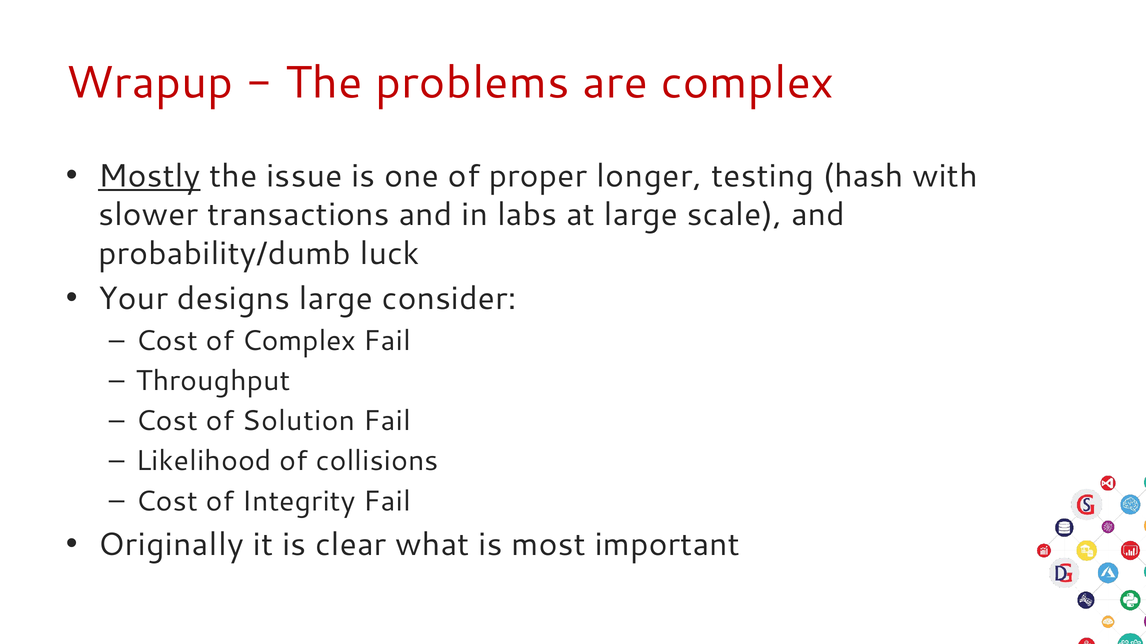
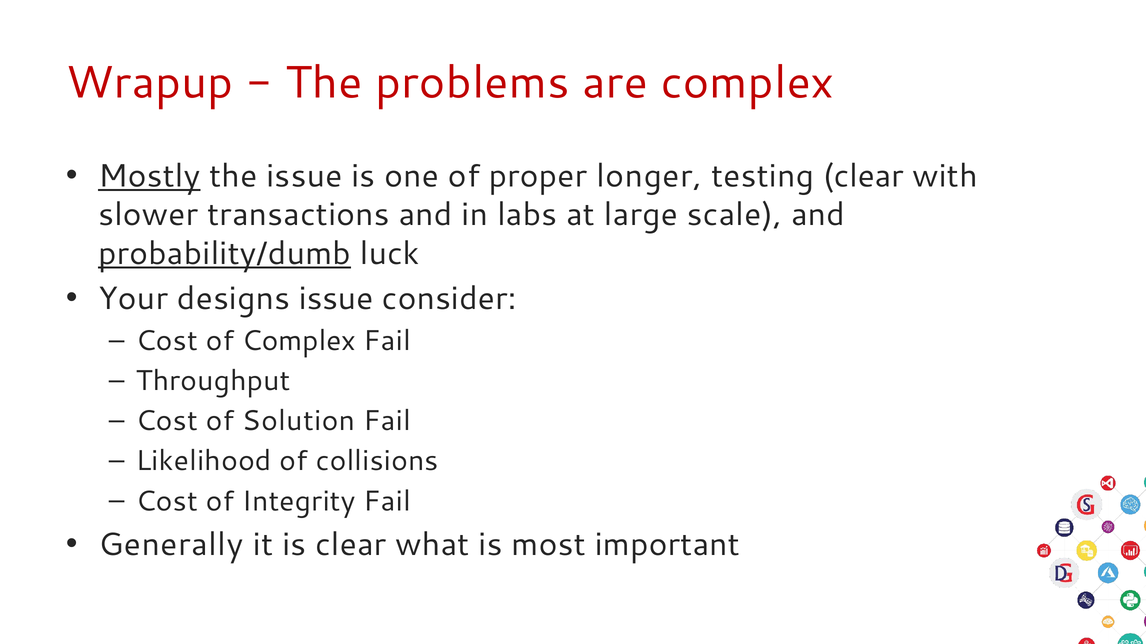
testing hash: hash -> clear
probability/dumb underline: none -> present
designs large: large -> issue
Originally: Originally -> Generally
